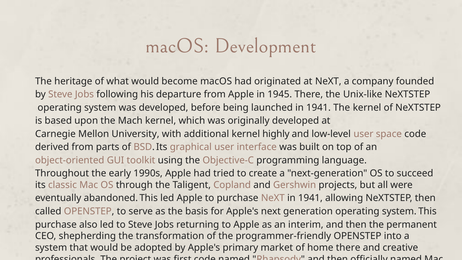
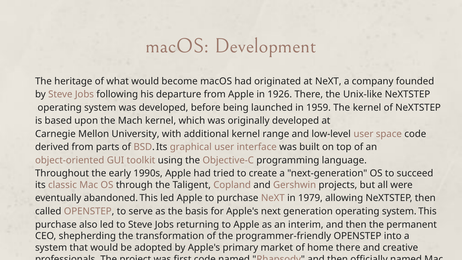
1945: 1945 -> 1926
launched in 1941: 1941 -> 1959
highly: highly -> range
NeXT in 1941: 1941 -> 1979
